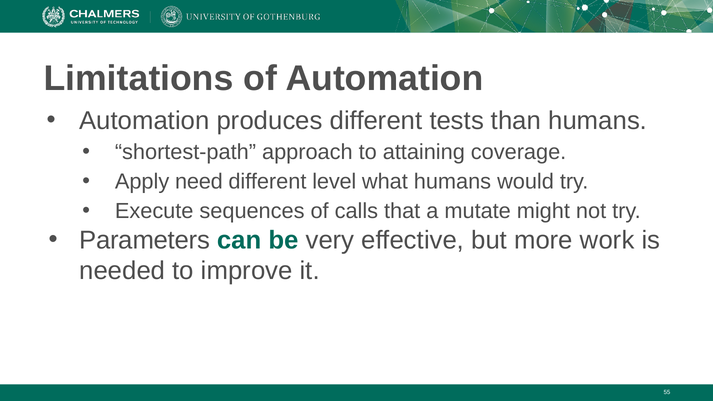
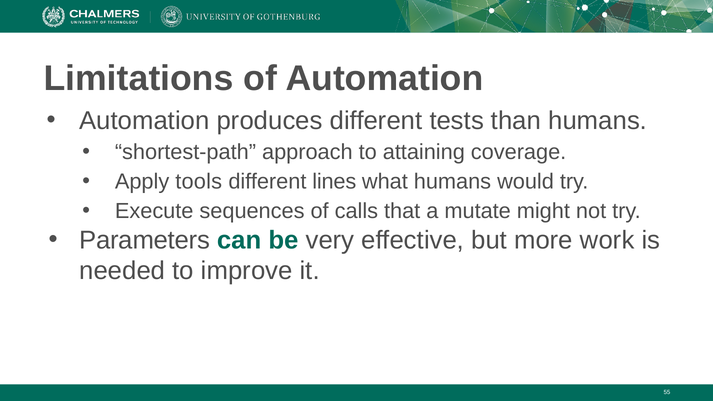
need: need -> tools
level: level -> lines
